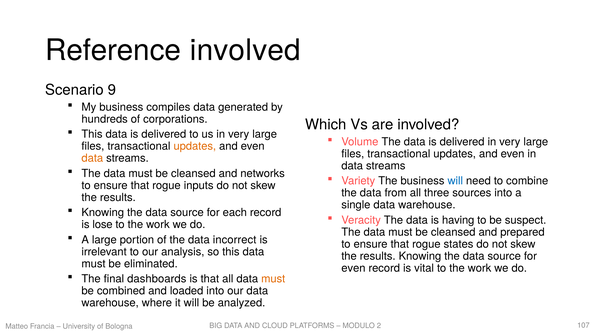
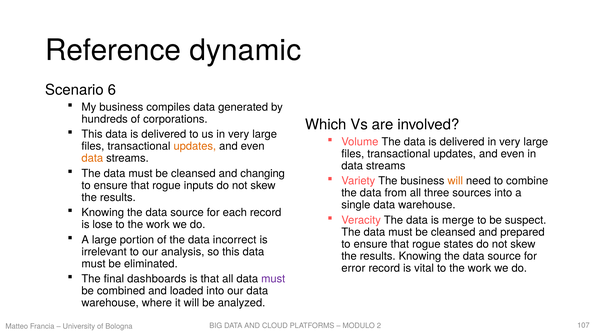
Reference involved: involved -> dynamic
9: 9 -> 6
networks: networks -> changing
will at (455, 181) colour: blue -> orange
having: having -> merge
even at (353, 268): even -> error
must at (273, 279) colour: orange -> purple
